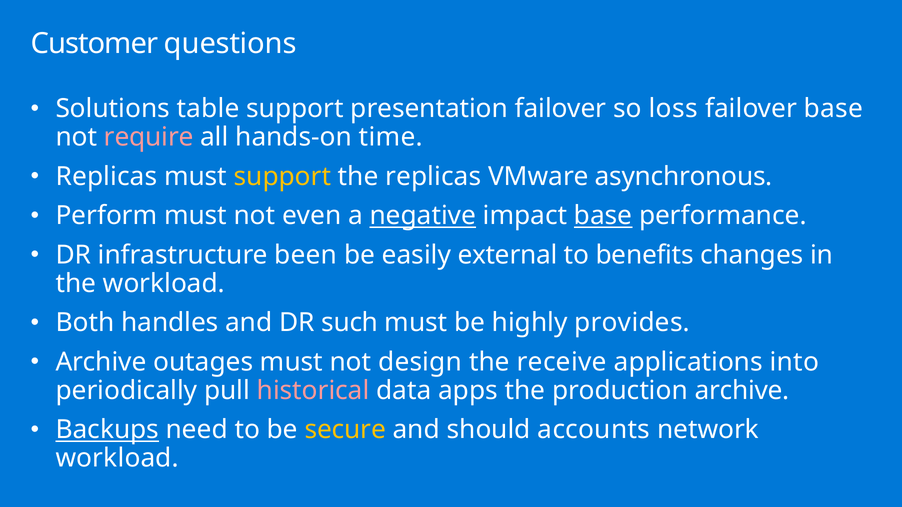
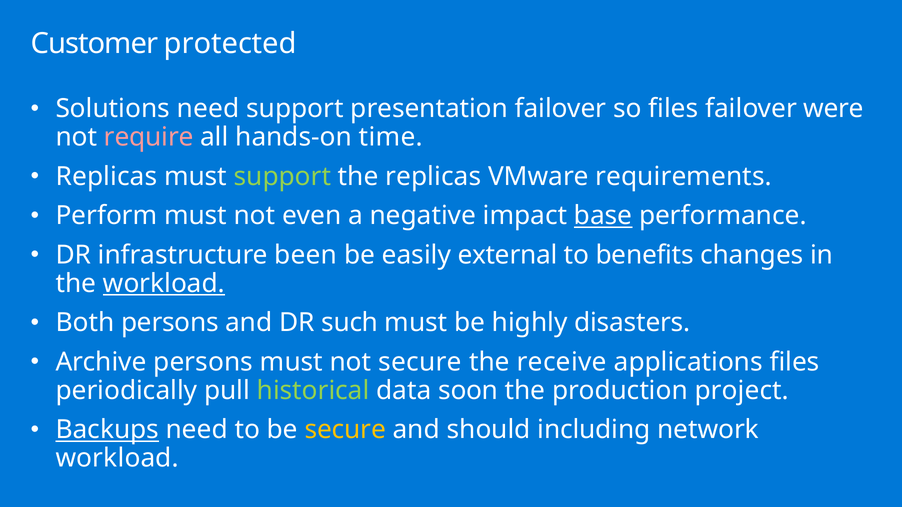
questions: questions -> protected
Solutions table: table -> need
so loss: loss -> files
failover base: base -> were
support at (282, 177) colour: yellow -> light green
asynchronous: asynchronous -> requirements
negative underline: present -> none
workload at (164, 284) underline: none -> present
Both handles: handles -> persons
provides: provides -> disasters
Archive outages: outages -> persons
not design: design -> secure
applications into: into -> files
historical colour: pink -> light green
apps: apps -> soon
production archive: archive -> project
accounts: accounts -> including
